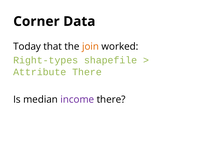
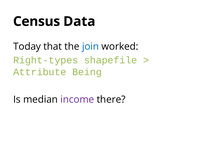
Corner: Corner -> Census
join colour: orange -> blue
Attribute There: There -> Being
